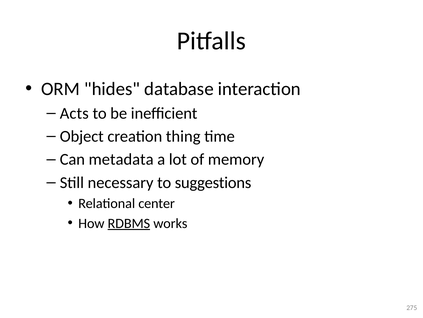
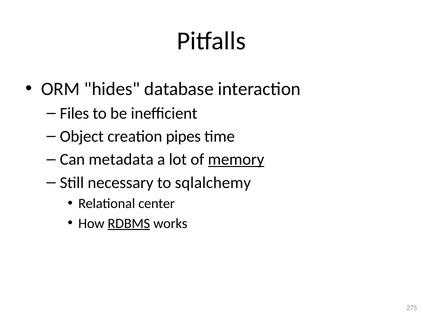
Acts: Acts -> Files
thing: thing -> pipes
memory underline: none -> present
suggestions: suggestions -> sqlalchemy
